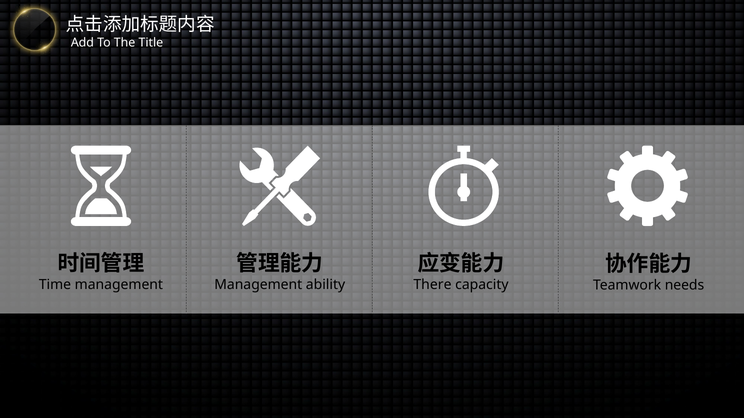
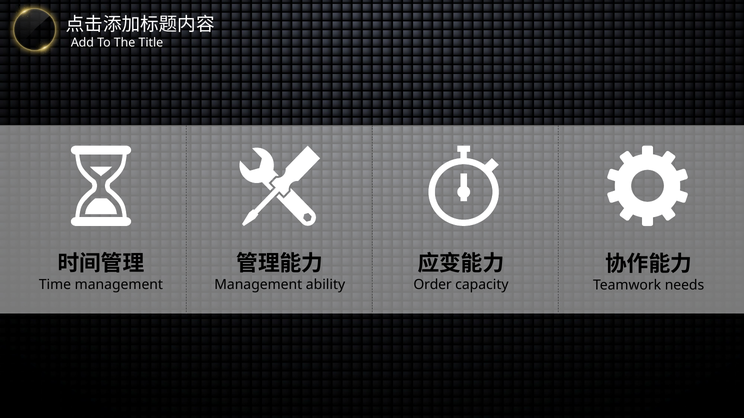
There: There -> Order
